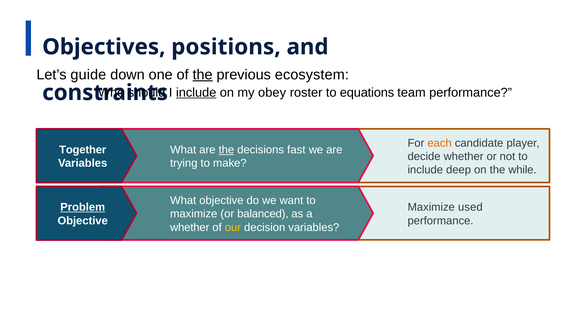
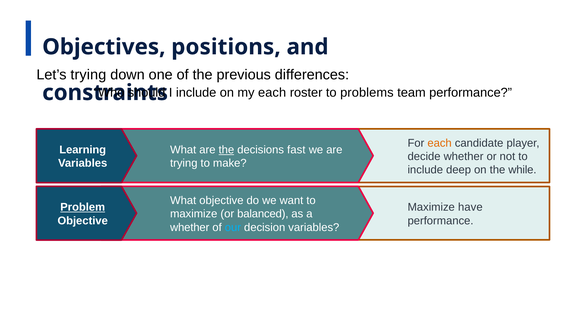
Let’s guide: guide -> trying
the at (203, 75) underline: present -> none
ecosystem: ecosystem -> differences
include at (196, 92) underline: present -> none
my obey: obey -> each
equations: equations -> problems
Together: Together -> Learning
used: used -> have
our colour: yellow -> light blue
